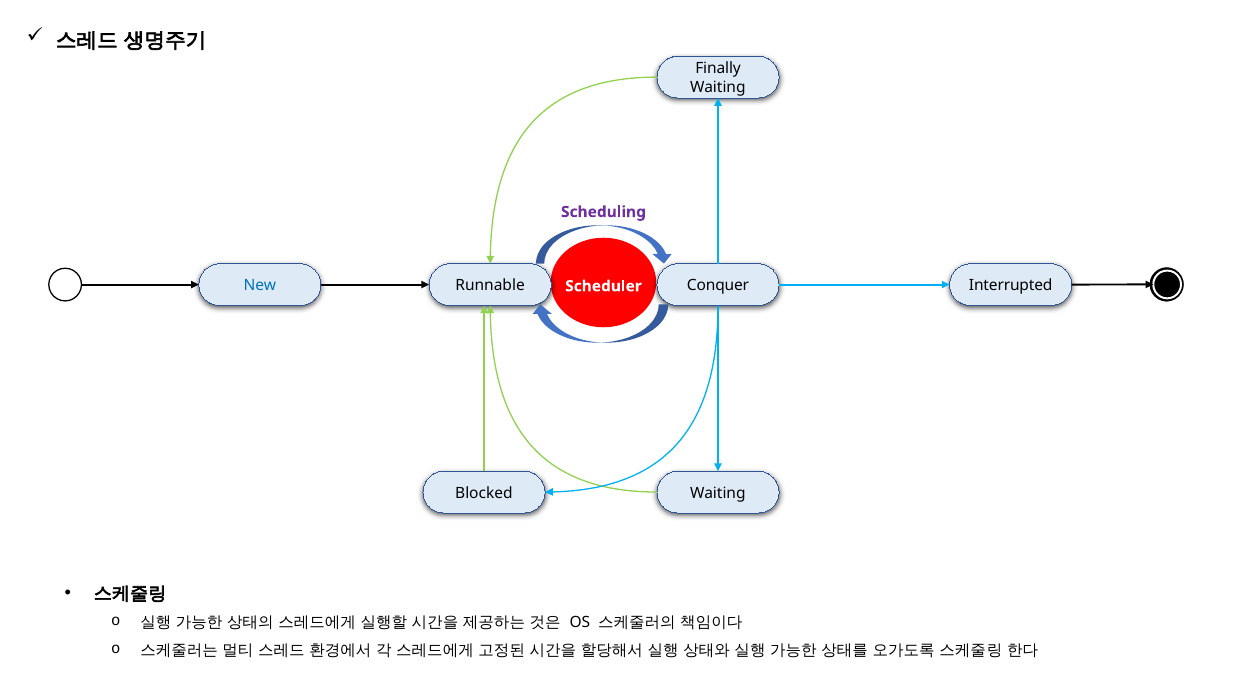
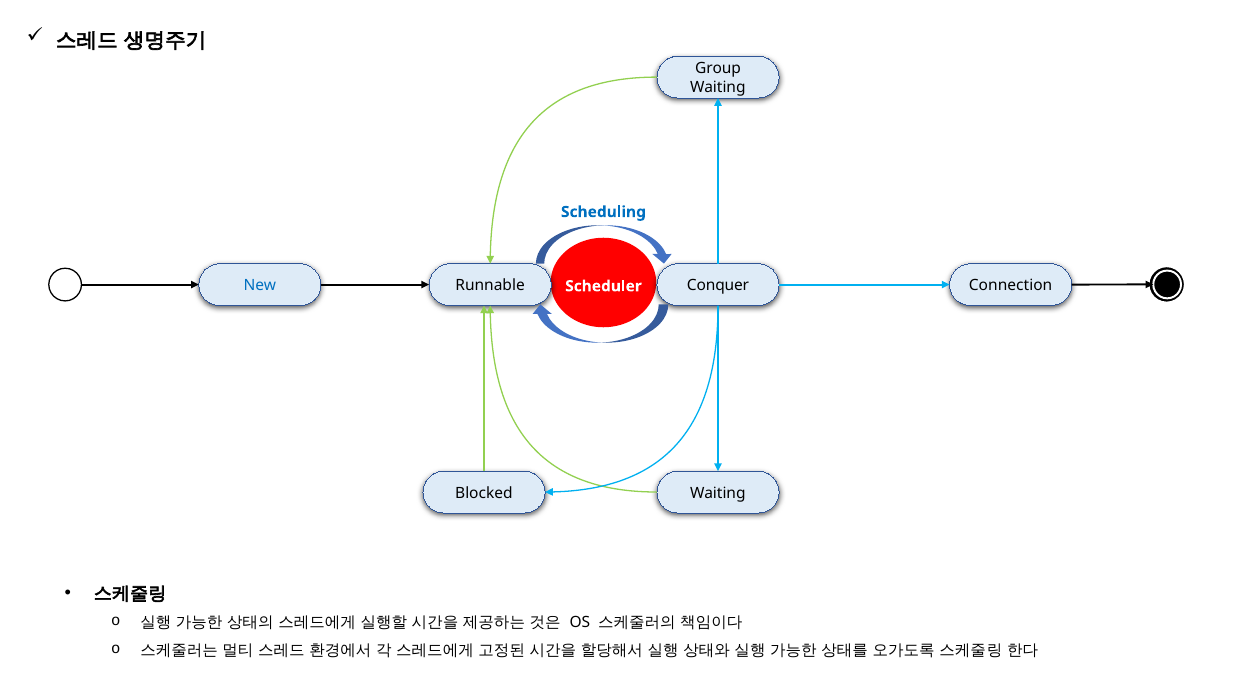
Finally: Finally -> Group
Scheduling colour: purple -> blue
Interrupted: Interrupted -> Connection
